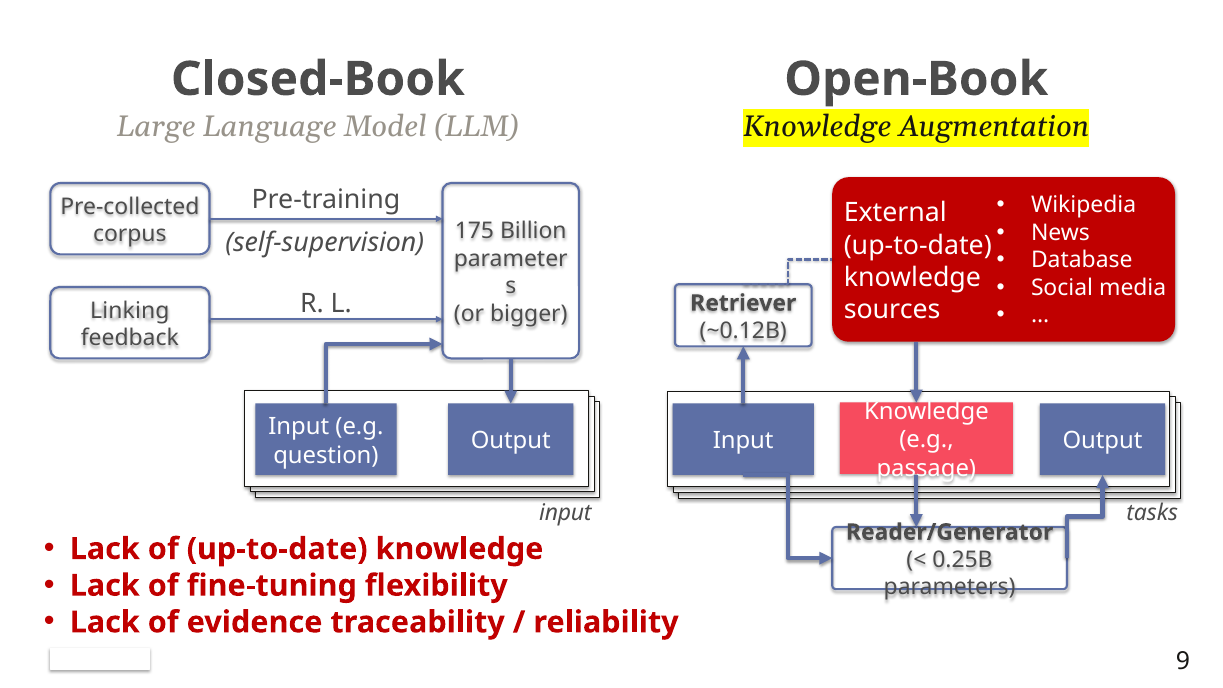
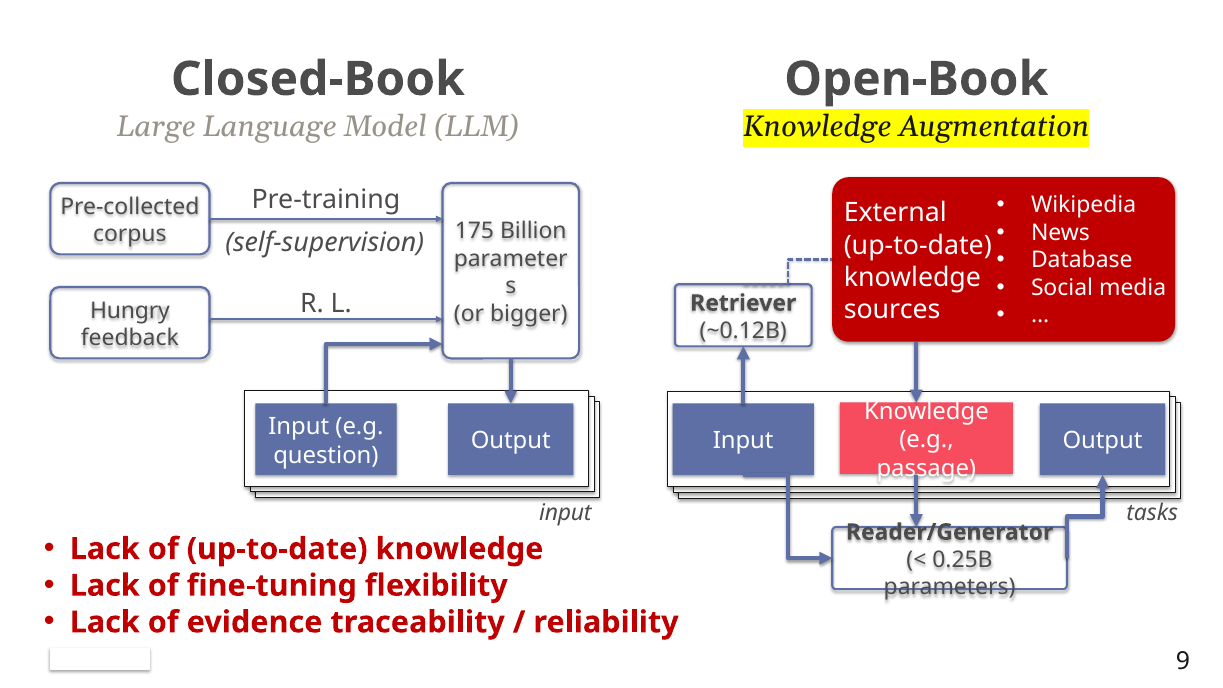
Linking: Linking -> Hungry
